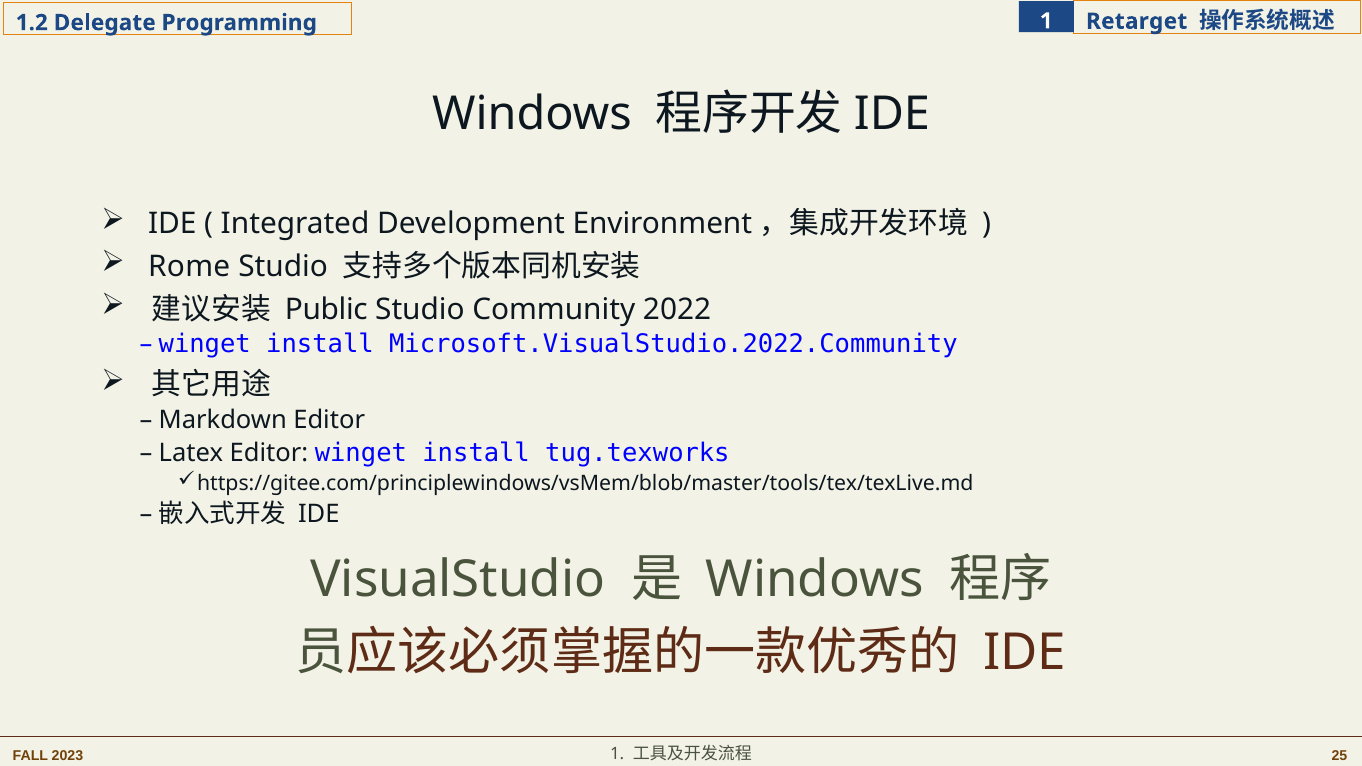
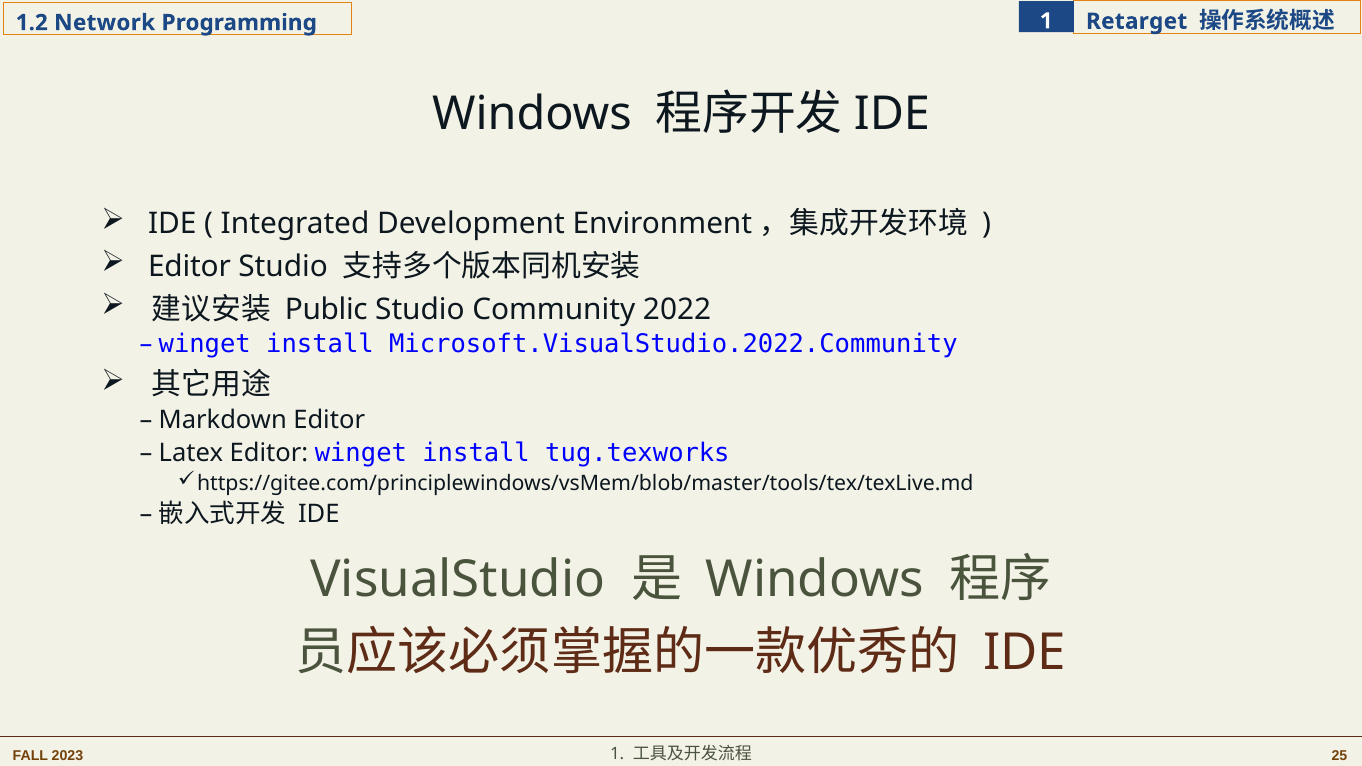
Delegate: Delegate -> Network
Rome at (189, 266): Rome -> Editor
